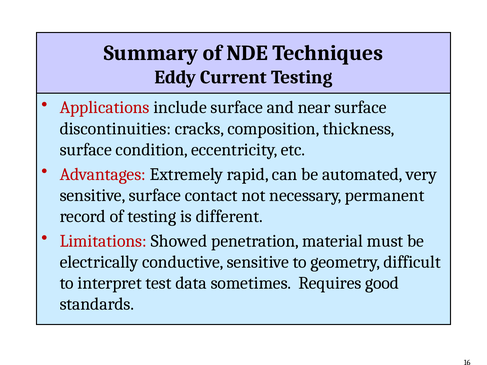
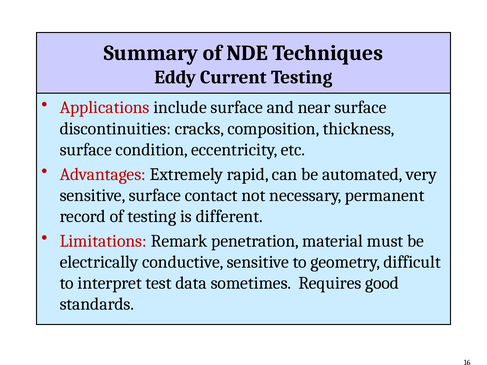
Showed: Showed -> Remark
